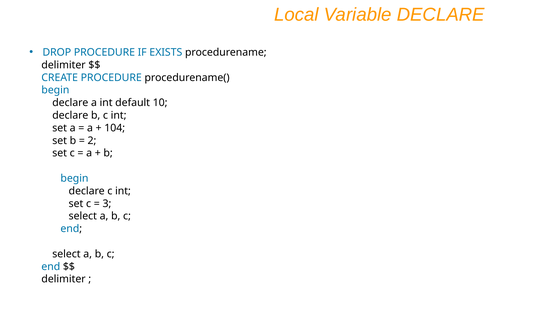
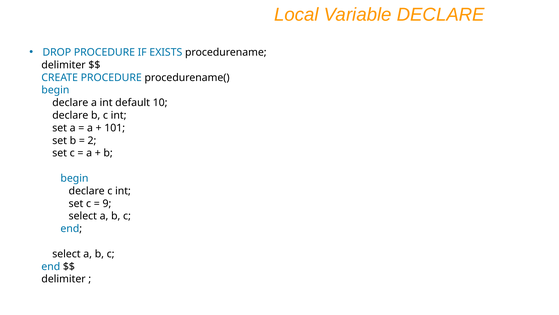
104: 104 -> 101
3: 3 -> 9
